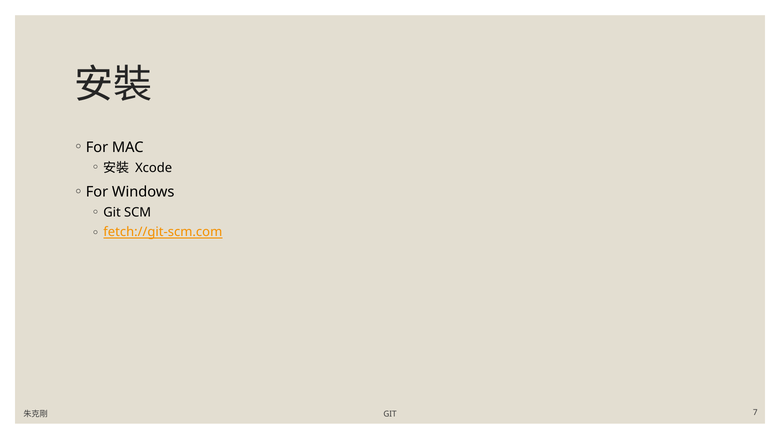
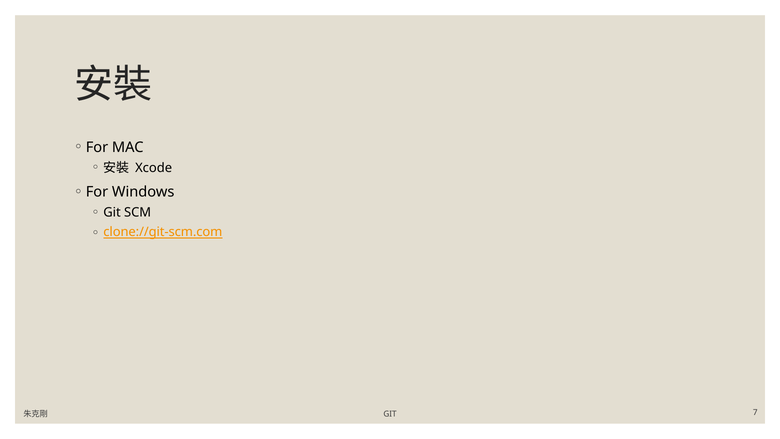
fetch://git-scm.com: fetch://git-scm.com -> clone://git-scm.com
